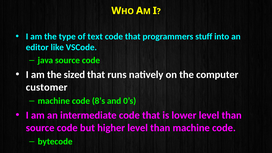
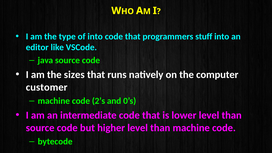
of text: text -> into
sized: sized -> sizes
8’s: 8’s -> 2’s
